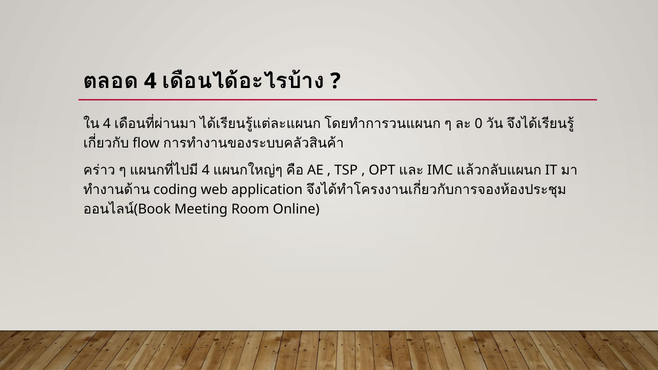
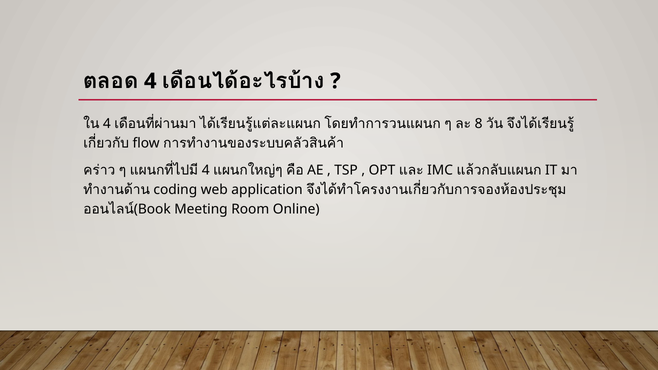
0: 0 -> 8
